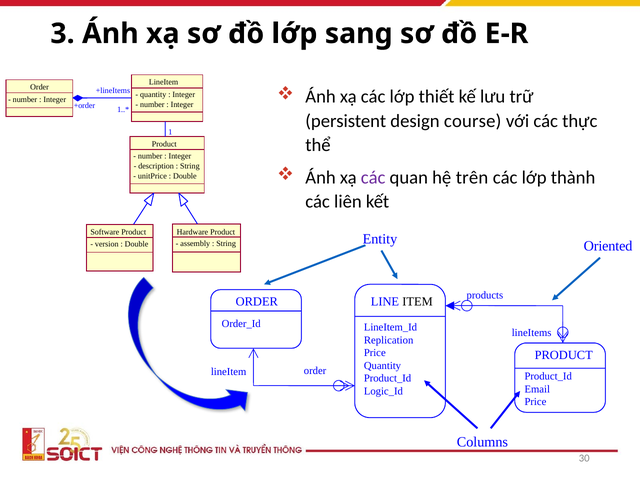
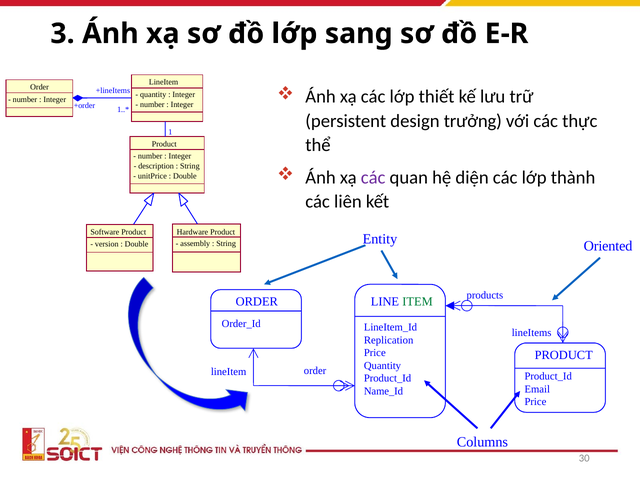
course: course -> trưởng
trên: trên -> diện
ITEM colour: black -> green
Logic_Id: Logic_Id -> Name_Id
